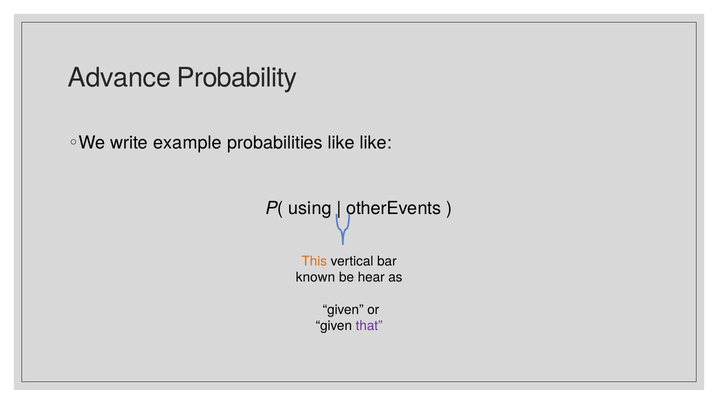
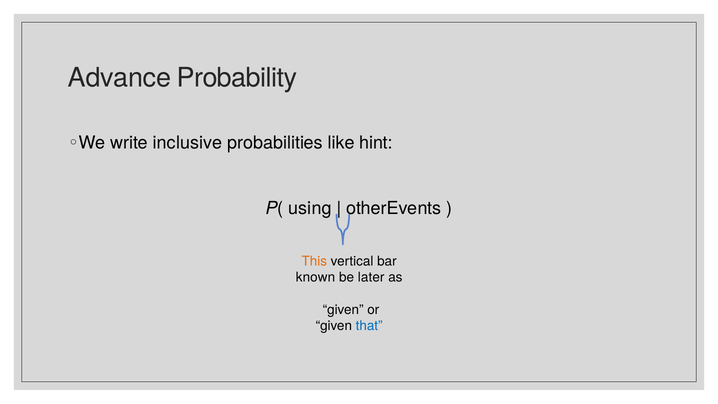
example: example -> inclusive
like like: like -> hint
hear: hear -> later
that colour: purple -> blue
